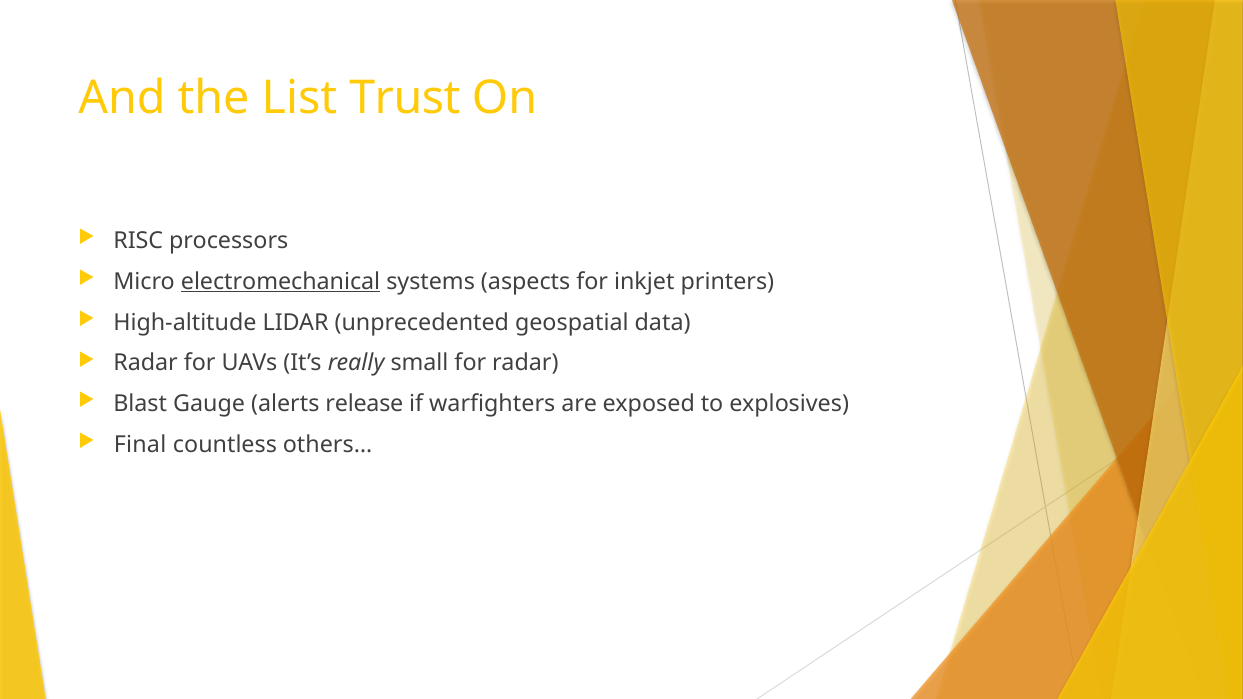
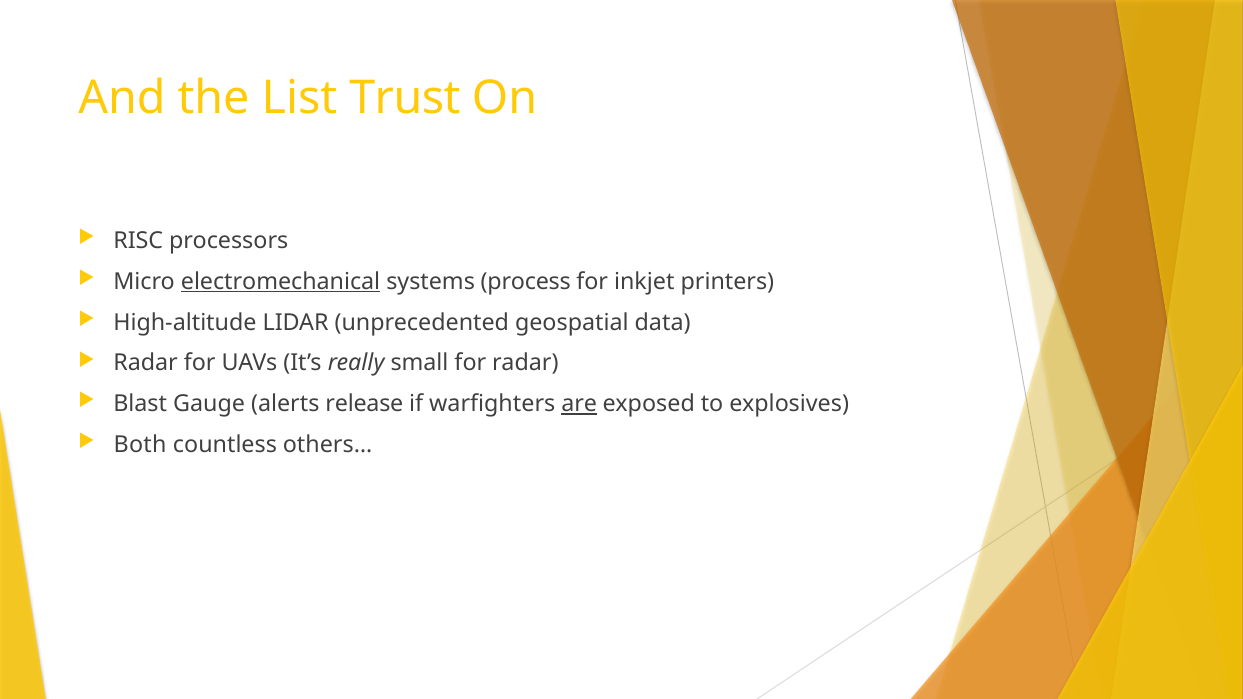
aspects: aspects -> process
are underline: none -> present
Final: Final -> Both
